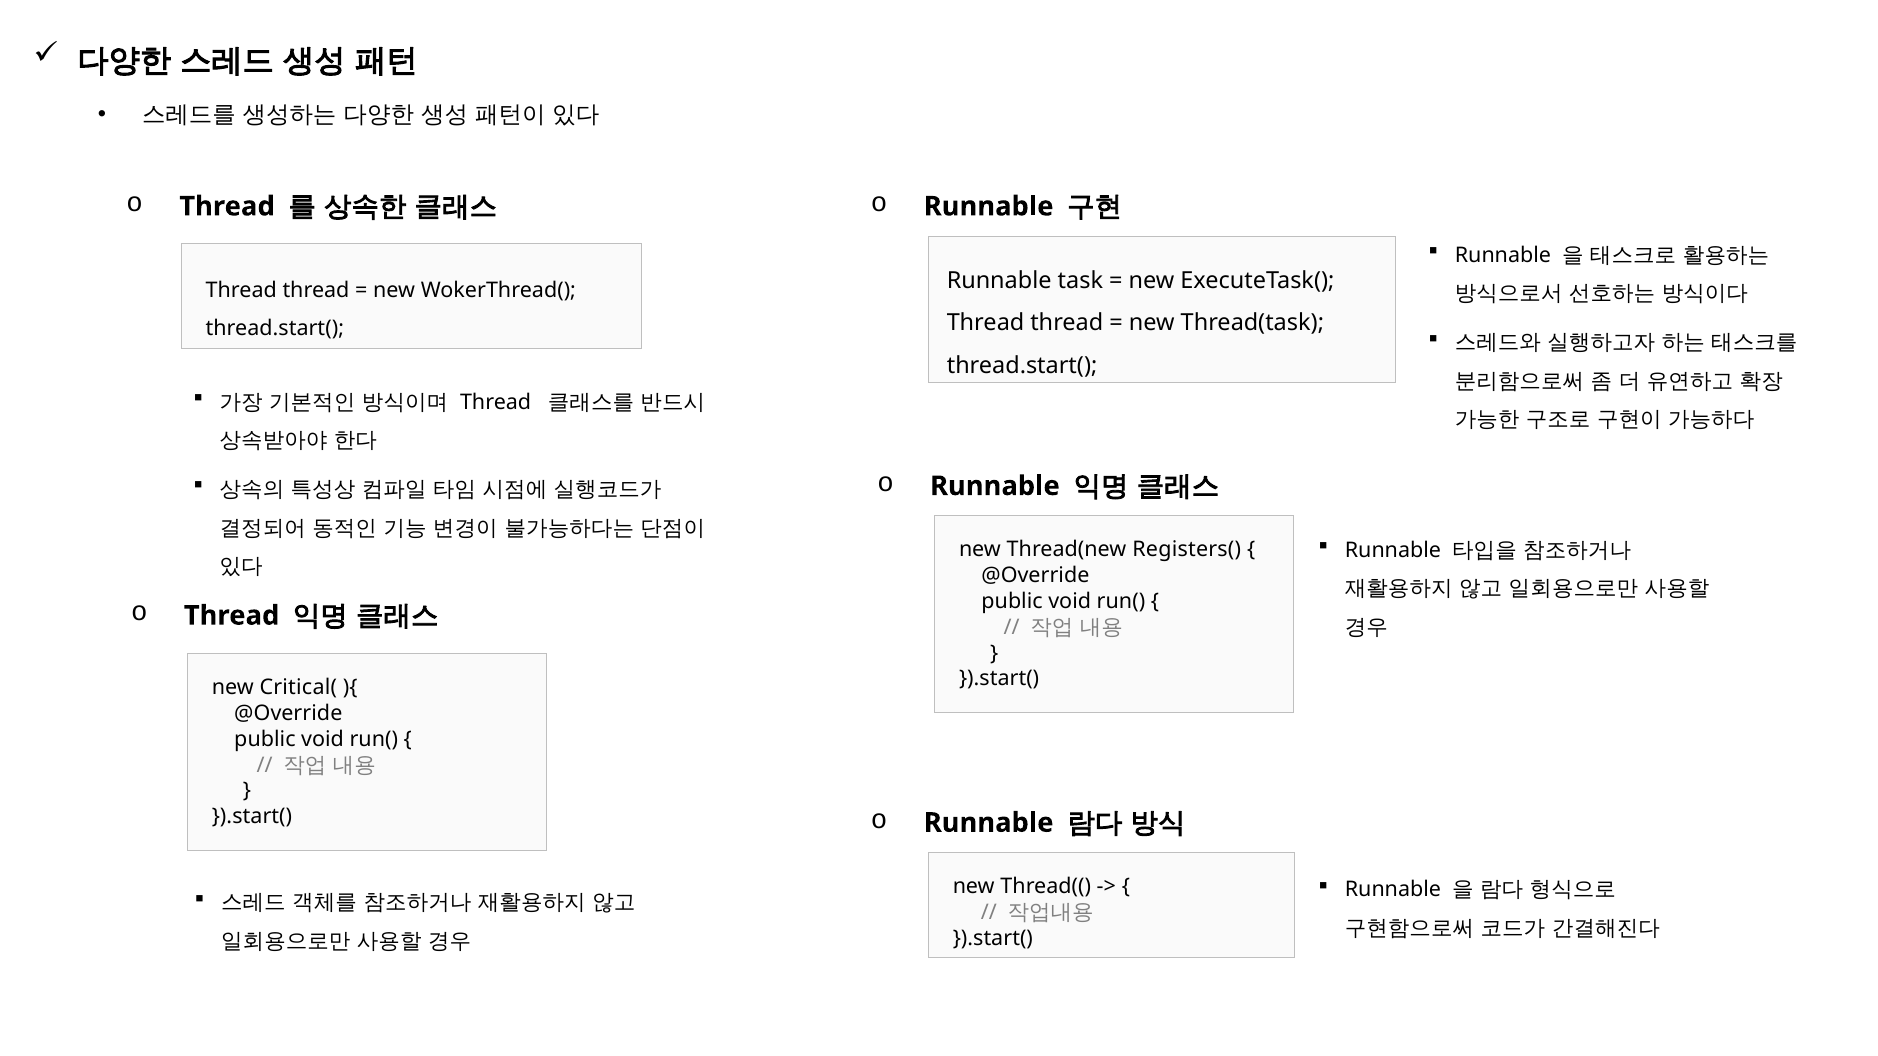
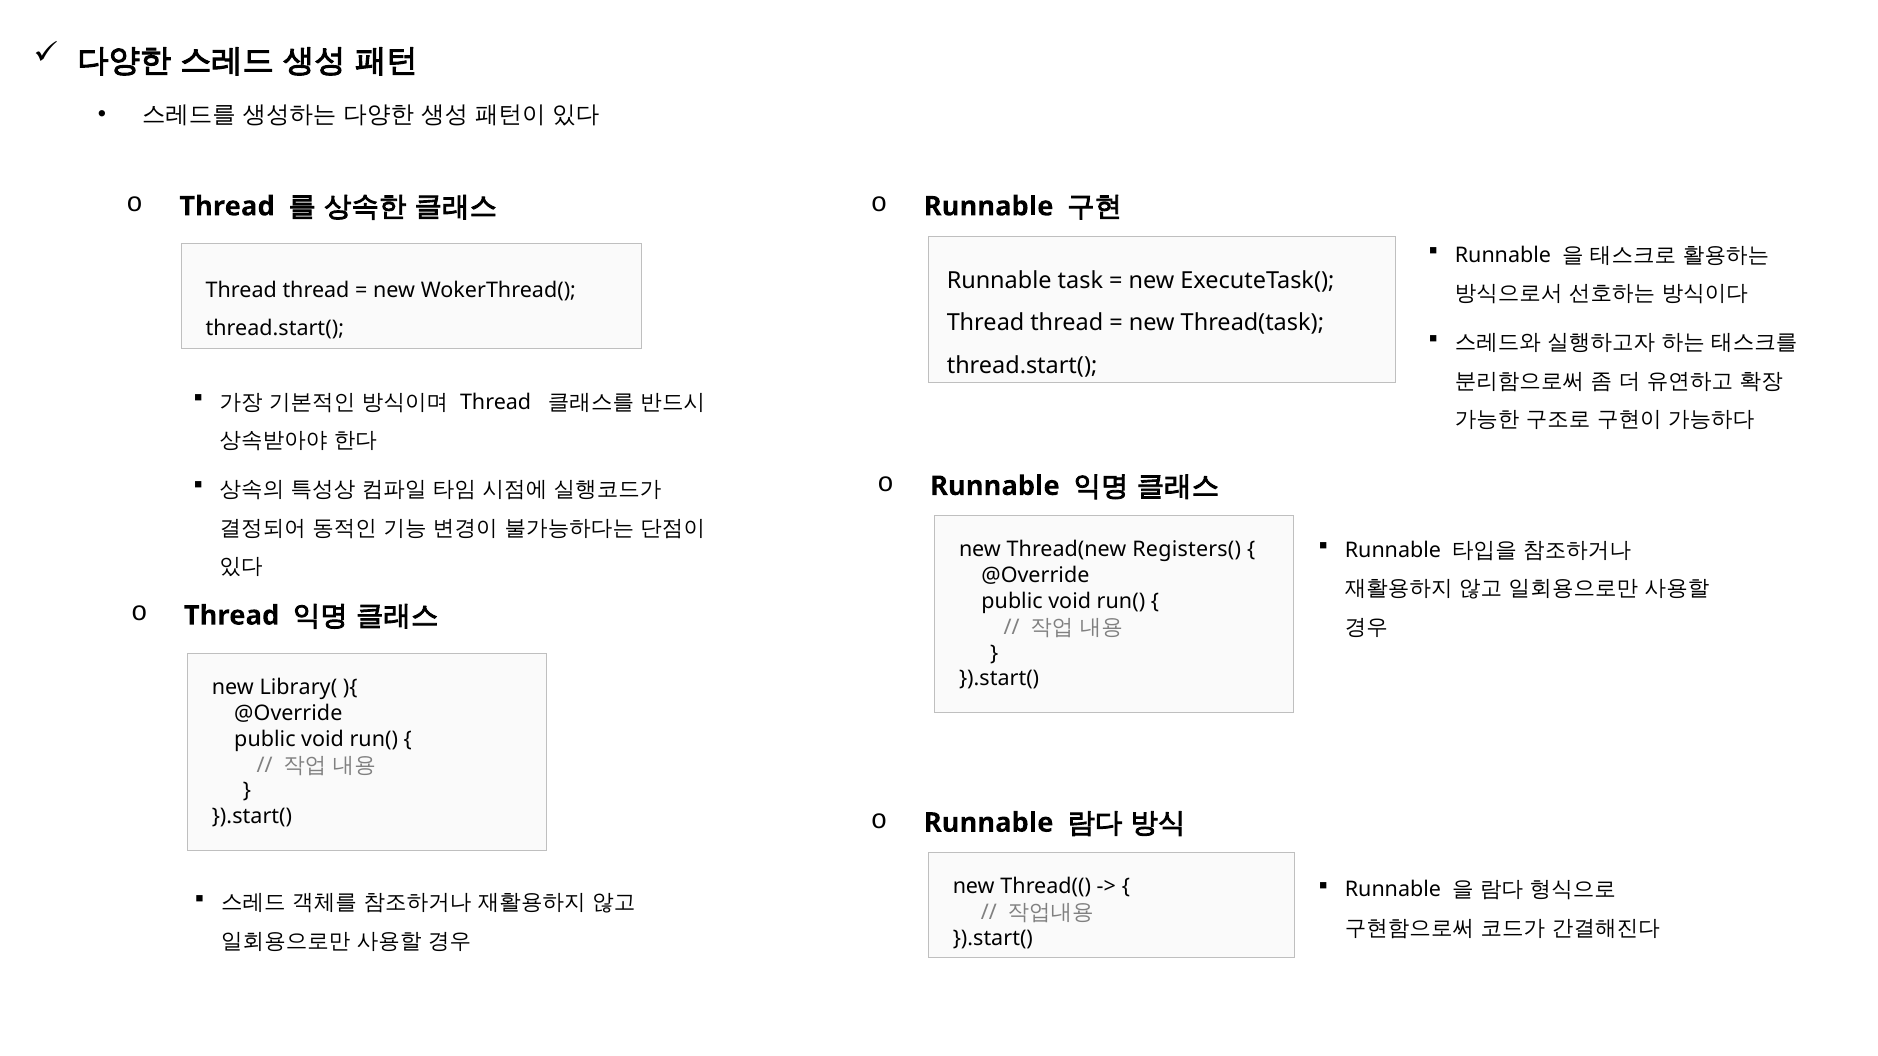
Critical(: Critical( -> Library(
